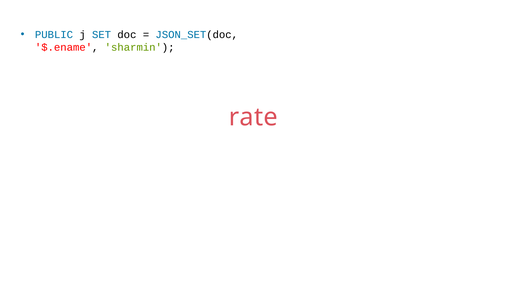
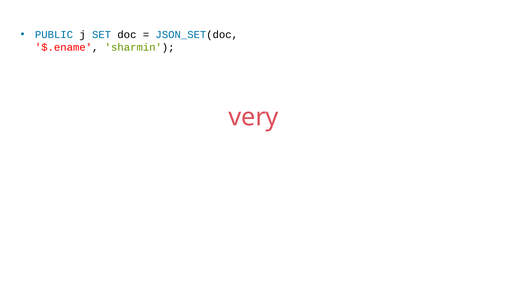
rate: rate -> very
